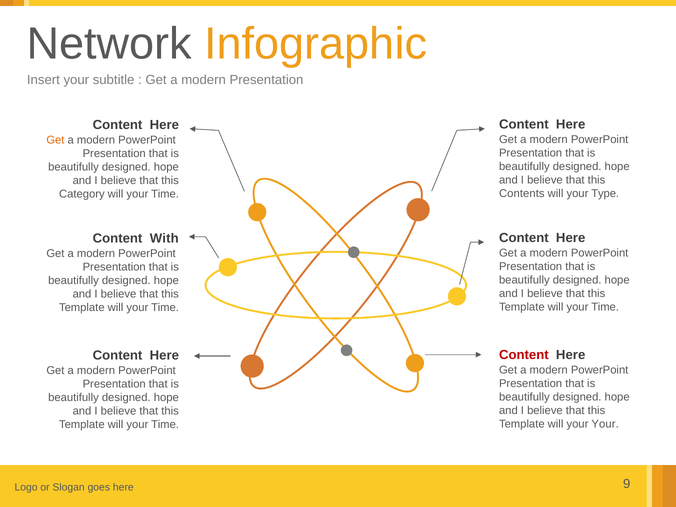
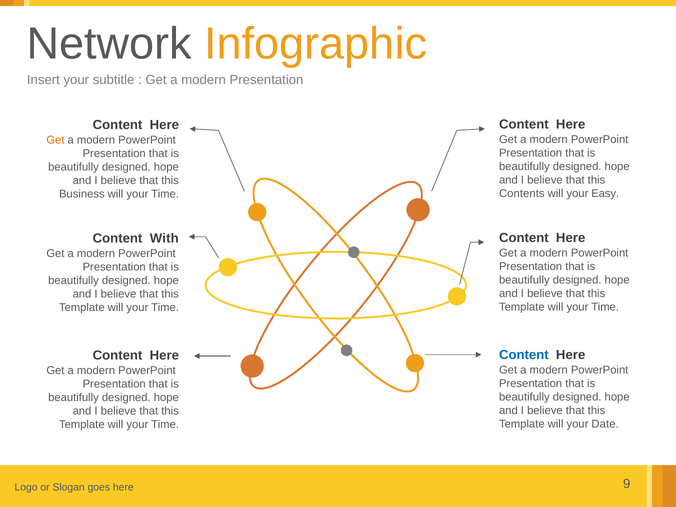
Type: Type -> Easy
Category: Category -> Business
Content at (524, 355) colour: red -> blue
your Your: Your -> Date
